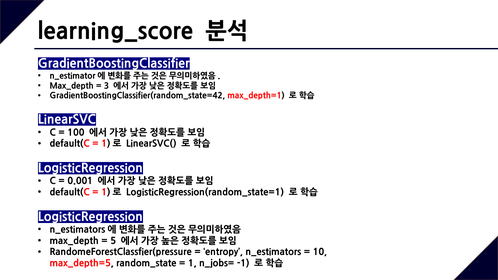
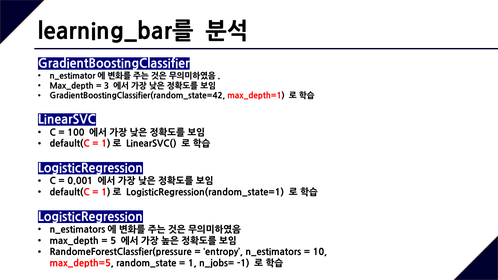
learning_score: learning_score -> learning_bar를
